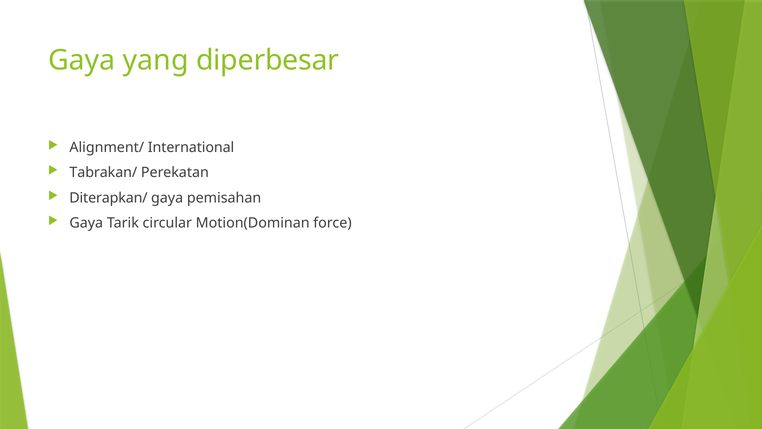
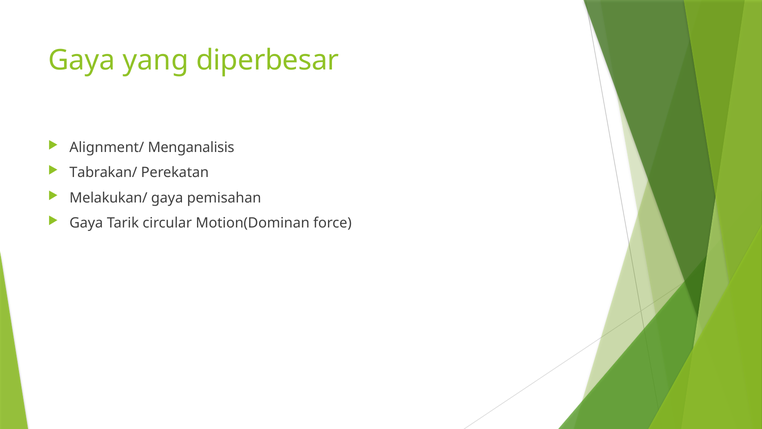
International: International -> Menganalisis
Diterapkan/: Diterapkan/ -> Melakukan/
